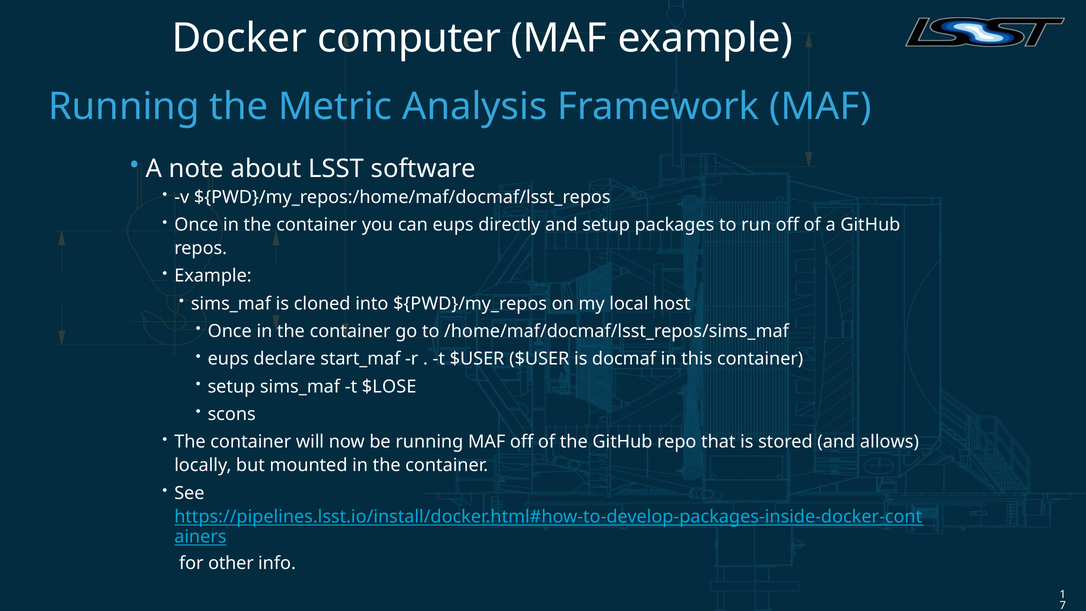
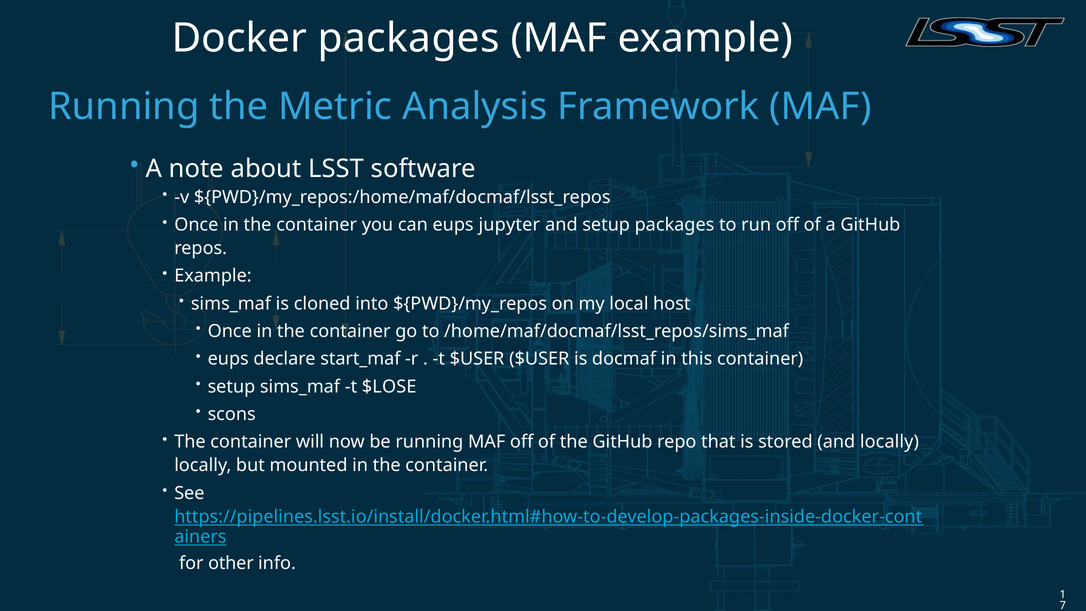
Docker computer: computer -> packages
directly: directly -> jupyter
and allows: allows -> locally
